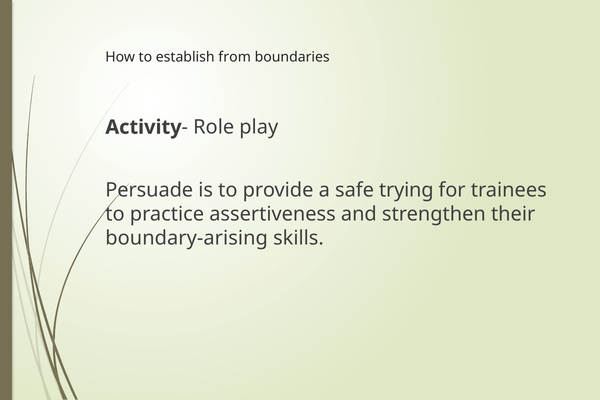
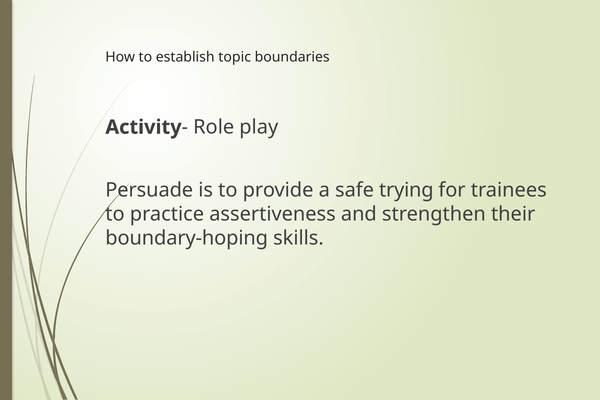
from: from -> topic
boundary-arising: boundary-arising -> boundary-hoping
